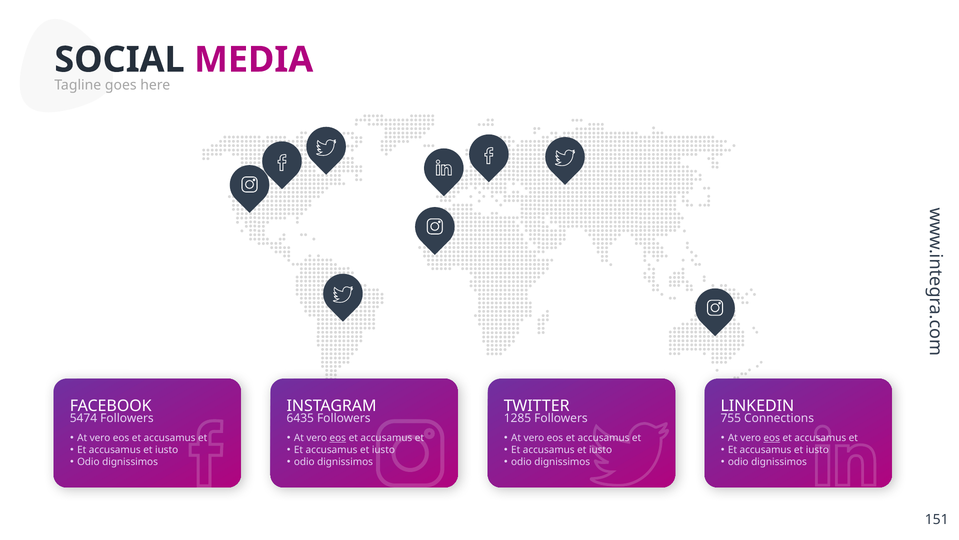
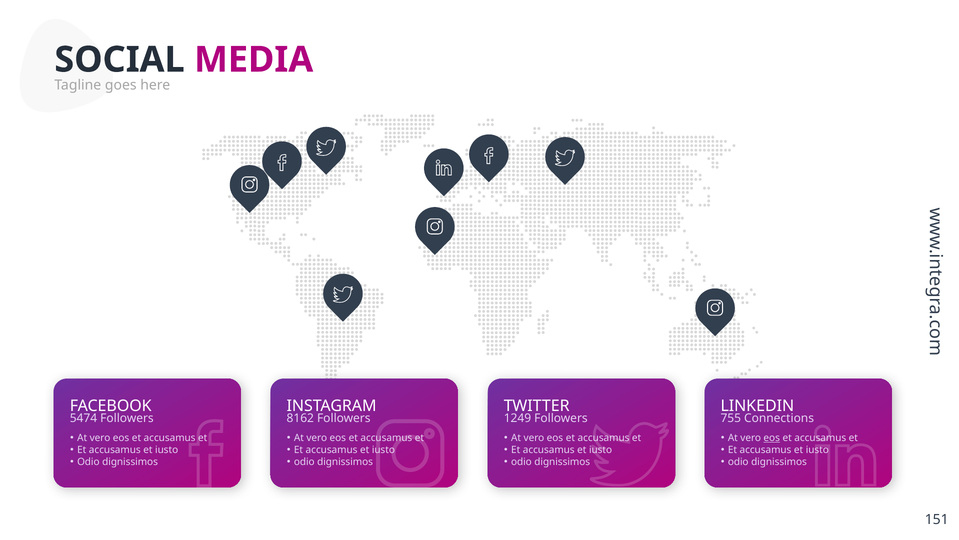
6435: 6435 -> 8162
1285: 1285 -> 1249
eos at (338, 438) underline: present -> none
